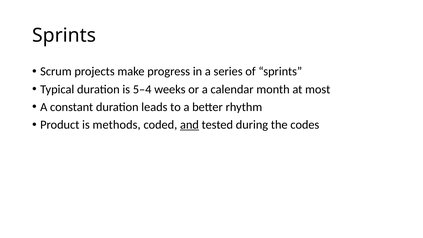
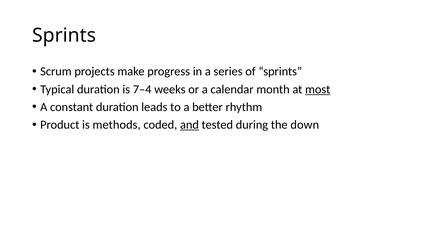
5–4: 5–4 -> 7–4
most underline: none -> present
codes: codes -> down
